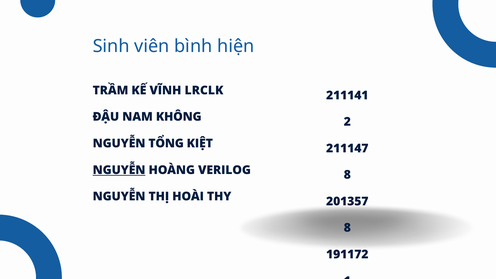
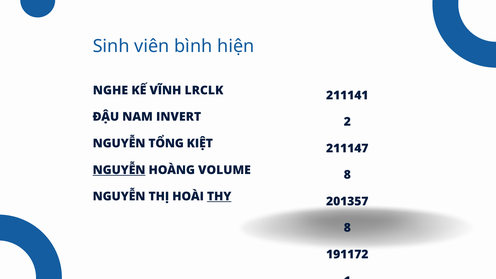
TRẦM: TRẦM -> NGHE
KHÔNG: KHÔNG -> INVERT
VERILOG: VERILOG -> VOLUME
THY underline: none -> present
